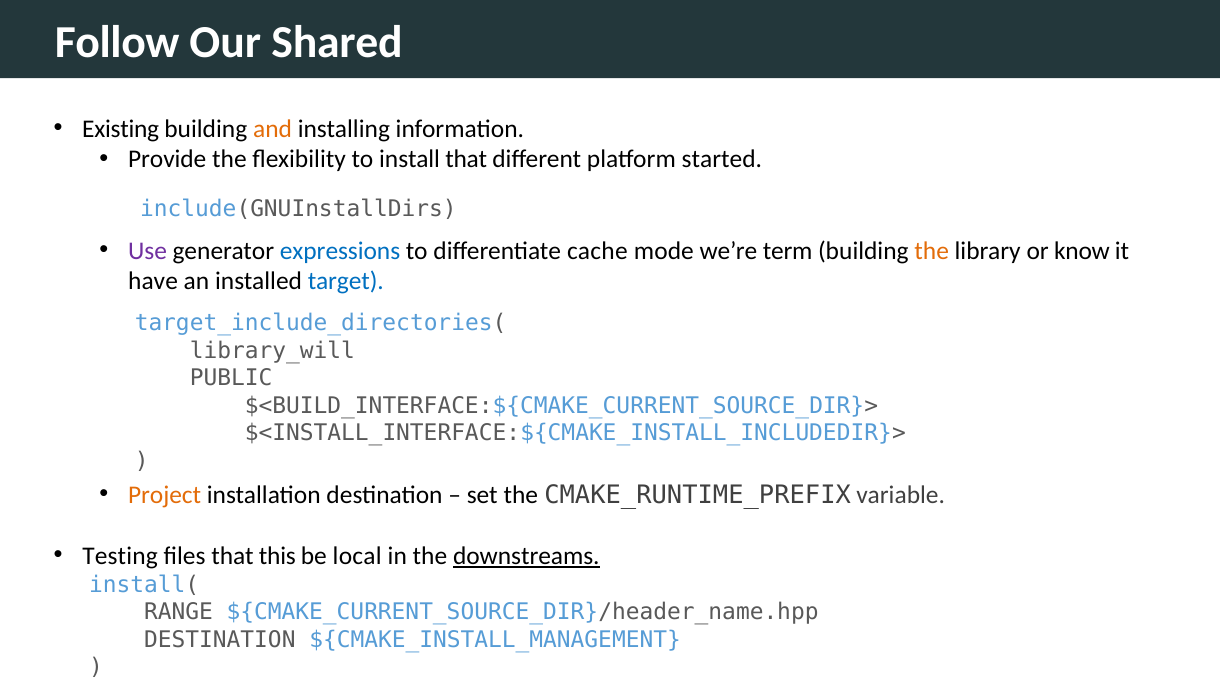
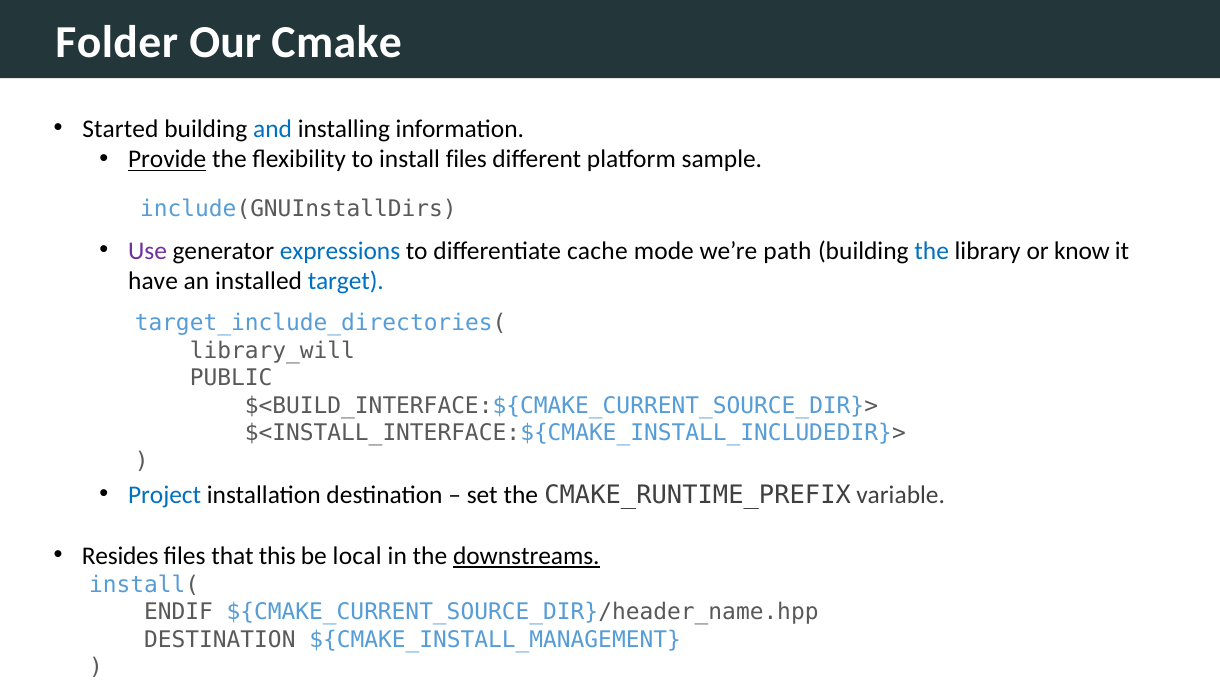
Follow: Follow -> Folder
Shared: Shared -> Cmake
Existing: Existing -> Started
and colour: orange -> blue
Provide underline: none -> present
install that: that -> files
started: started -> sample
term: term -> path
the at (932, 251) colour: orange -> blue
Project colour: orange -> blue
Testing: Testing -> Resides
RANGE: RANGE -> ENDIF
